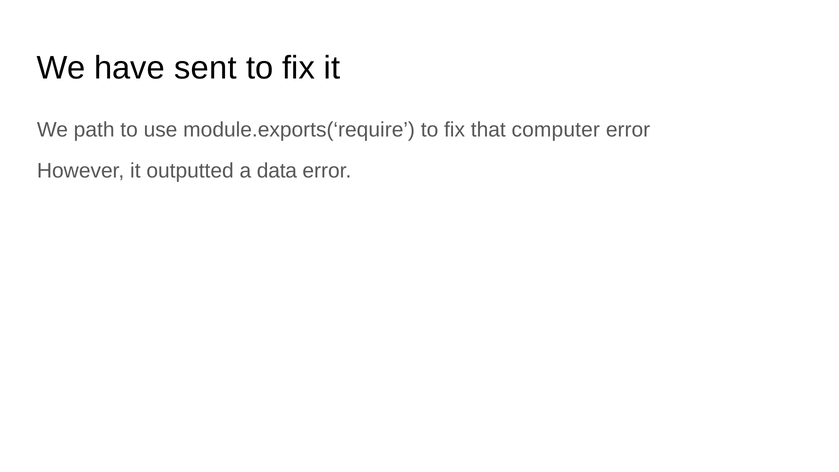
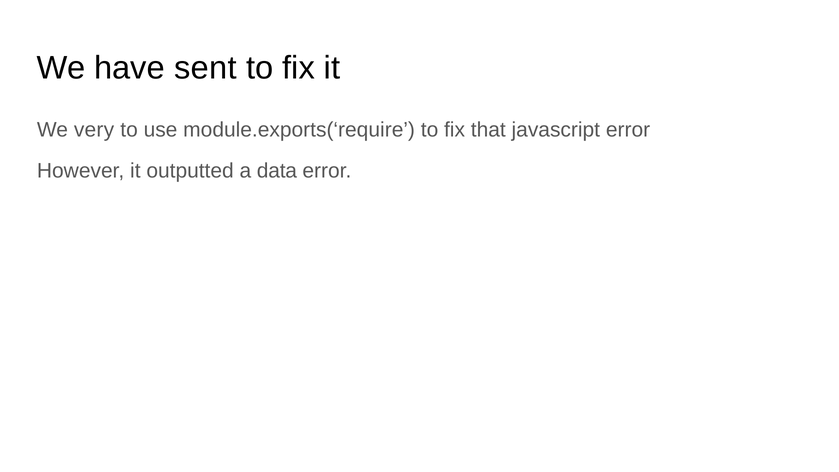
path: path -> very
computer: computer -> javascript
